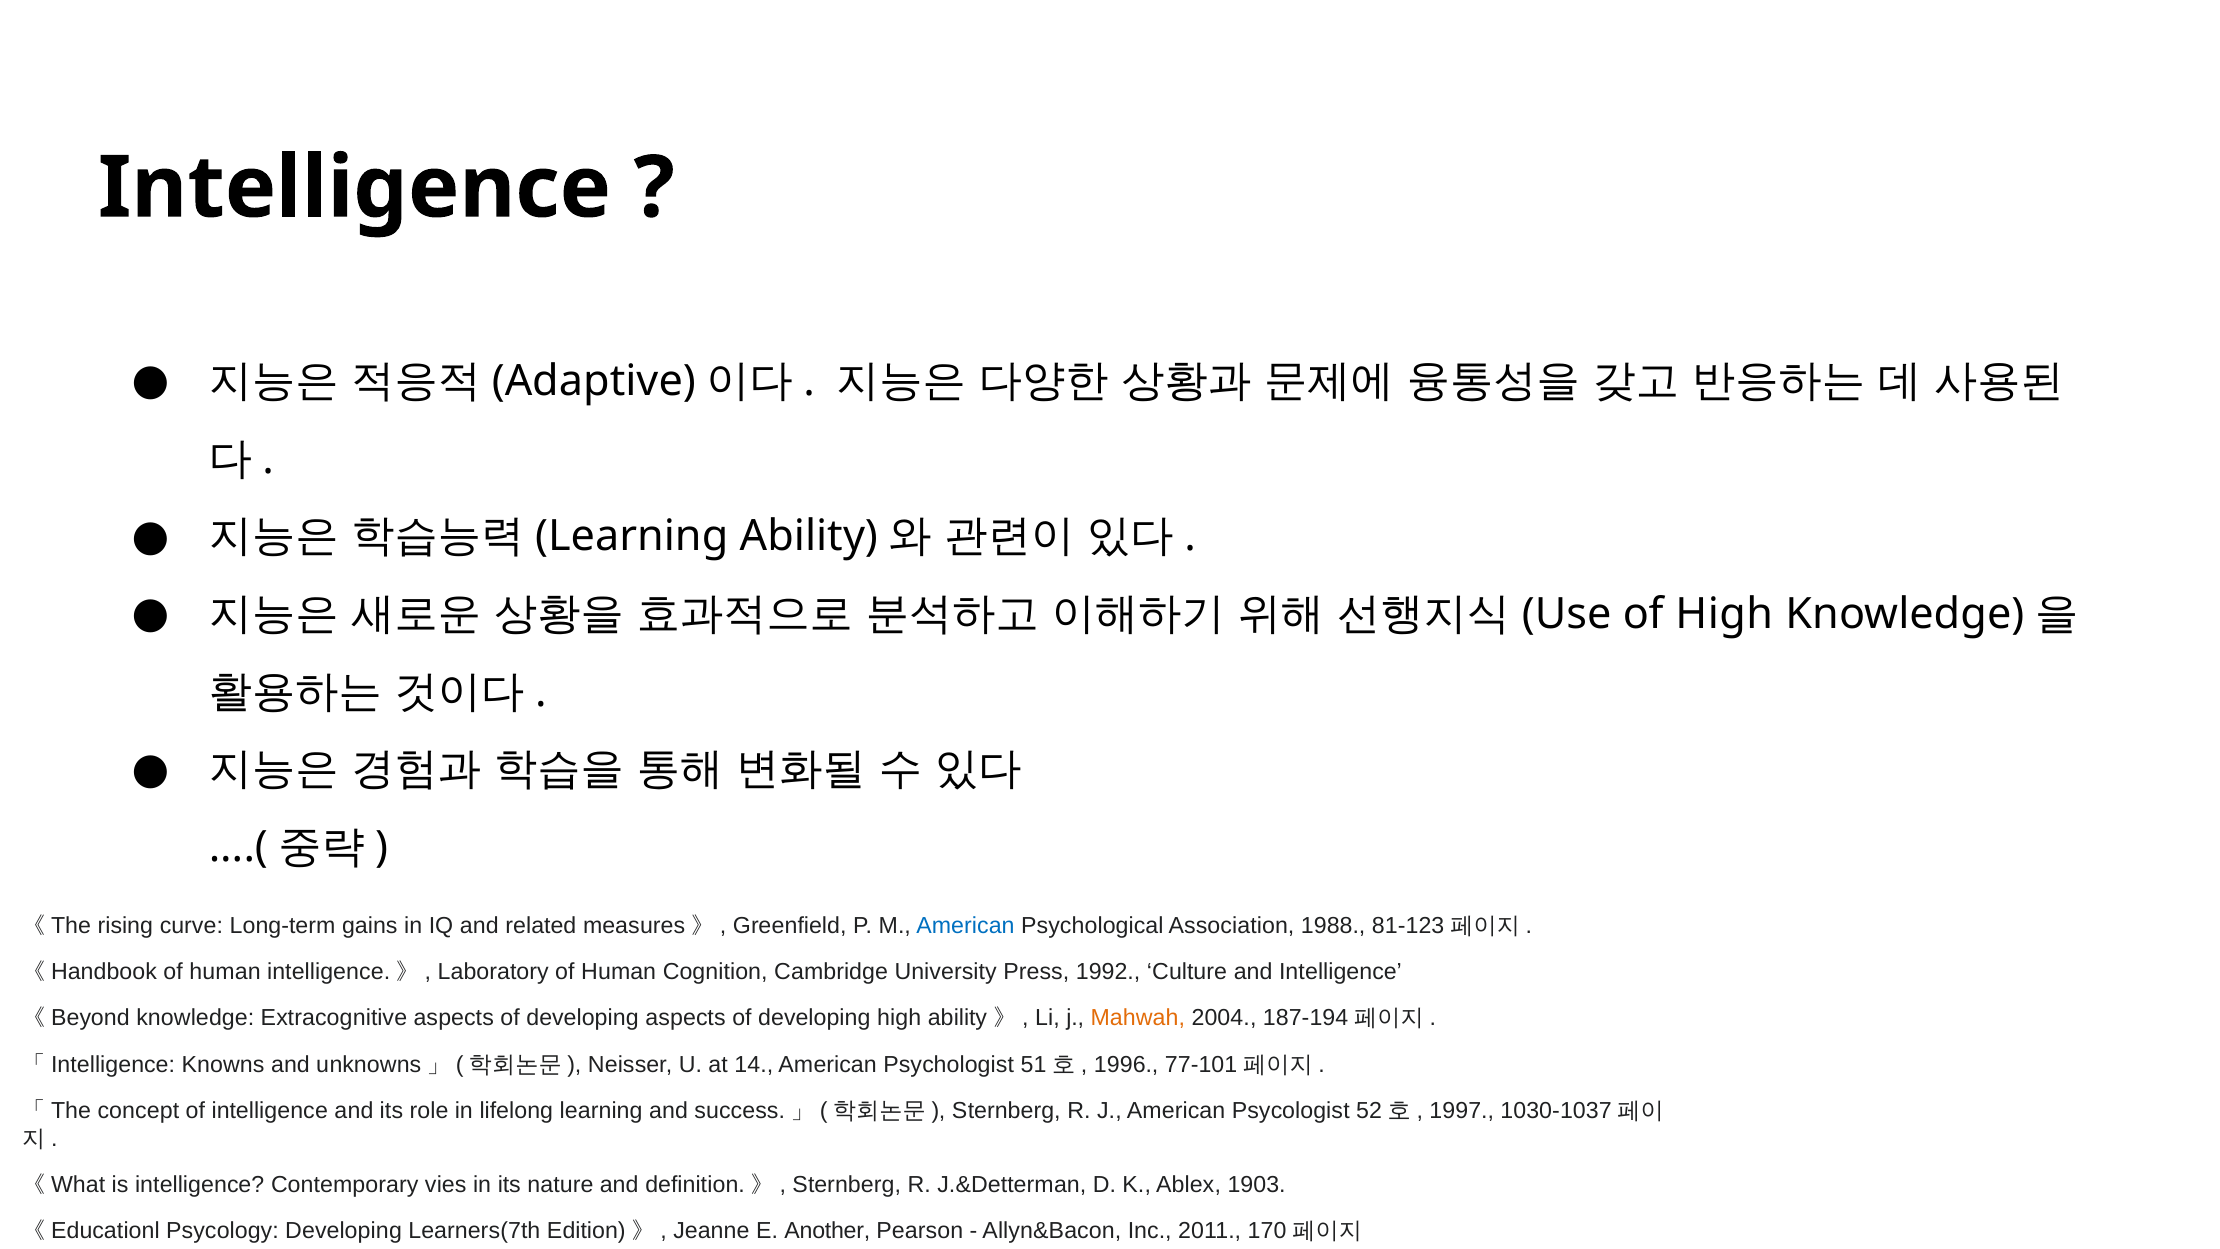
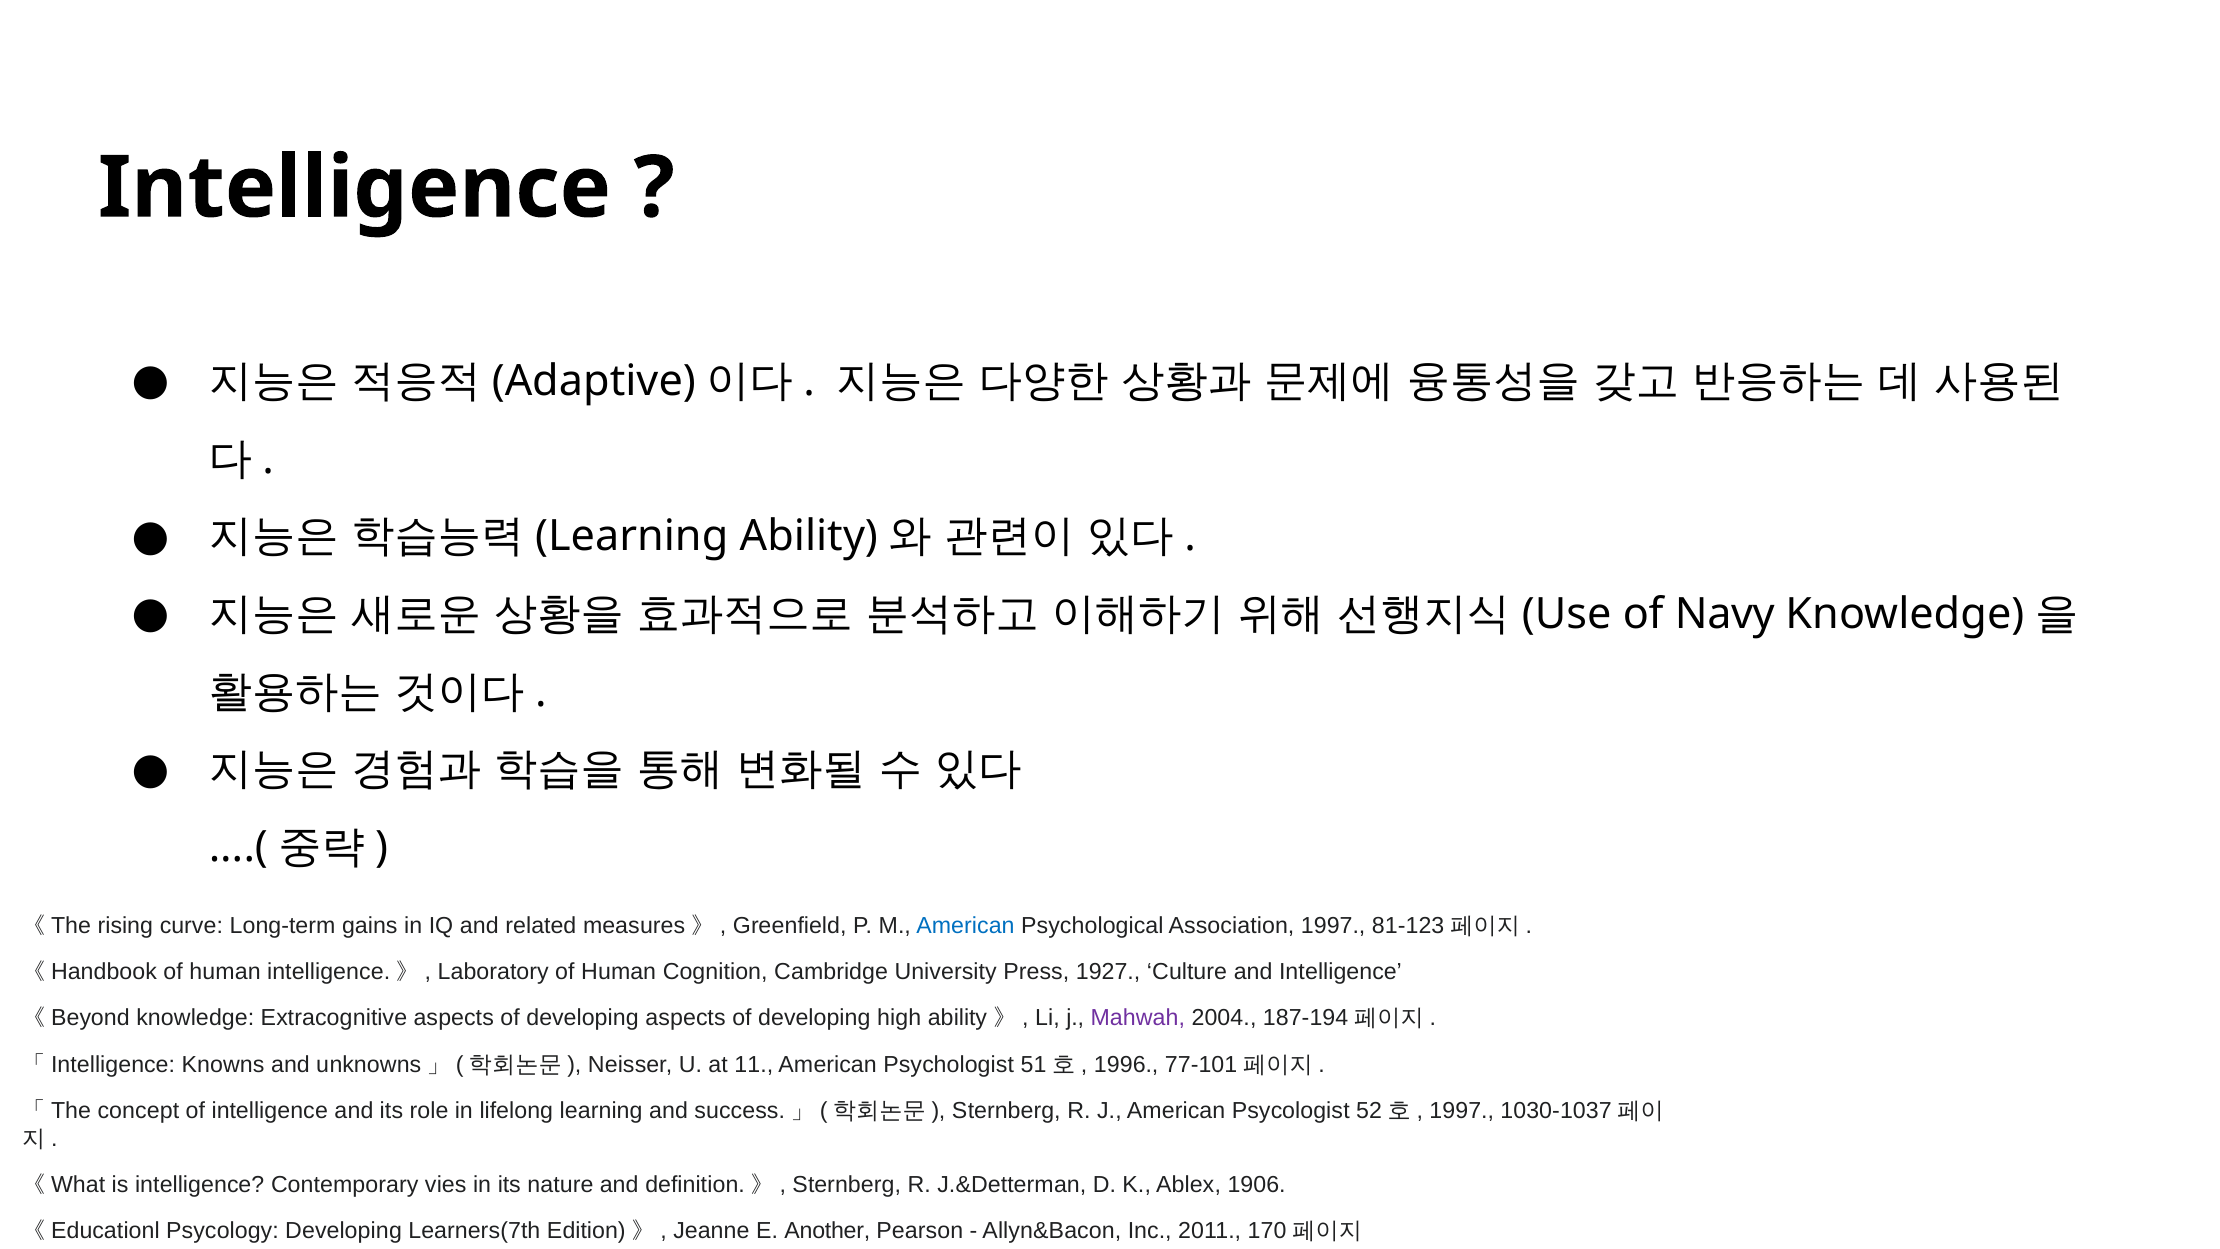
of High: High -> Navy
Association 1988: 1988 -> 1997
1992: 1992 -> 1927
Mahwah colour: orange -> purple
14: 14 -> 11
1903: 1903 -> 1906
